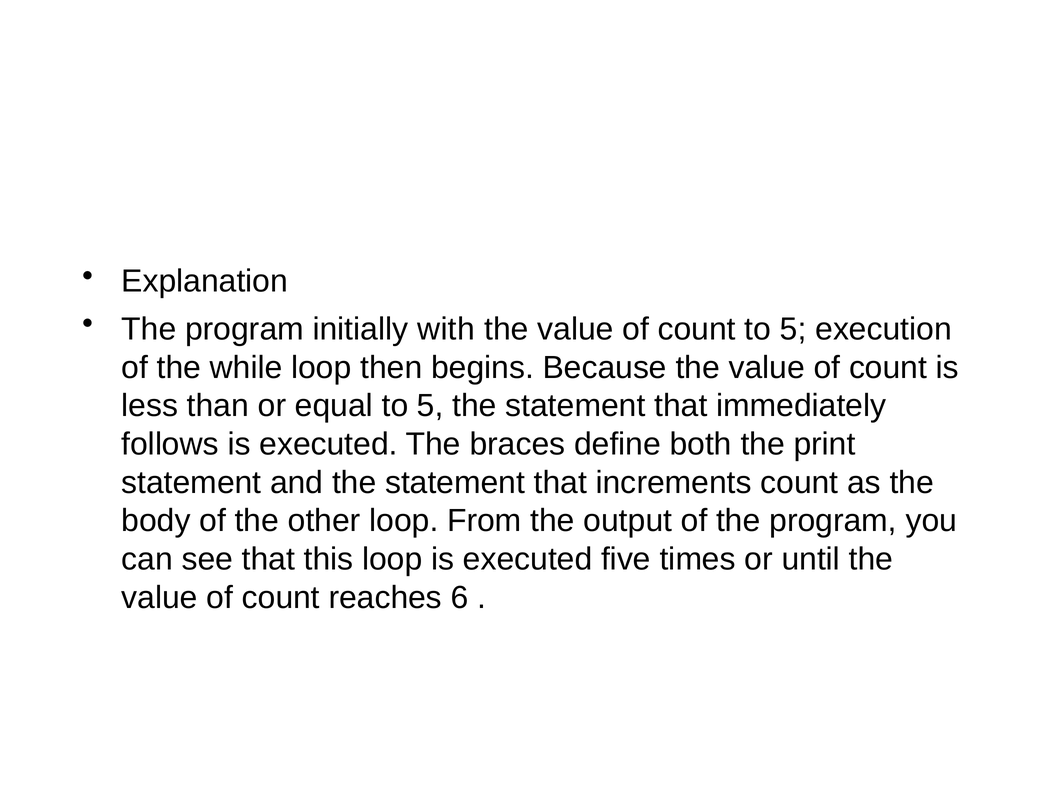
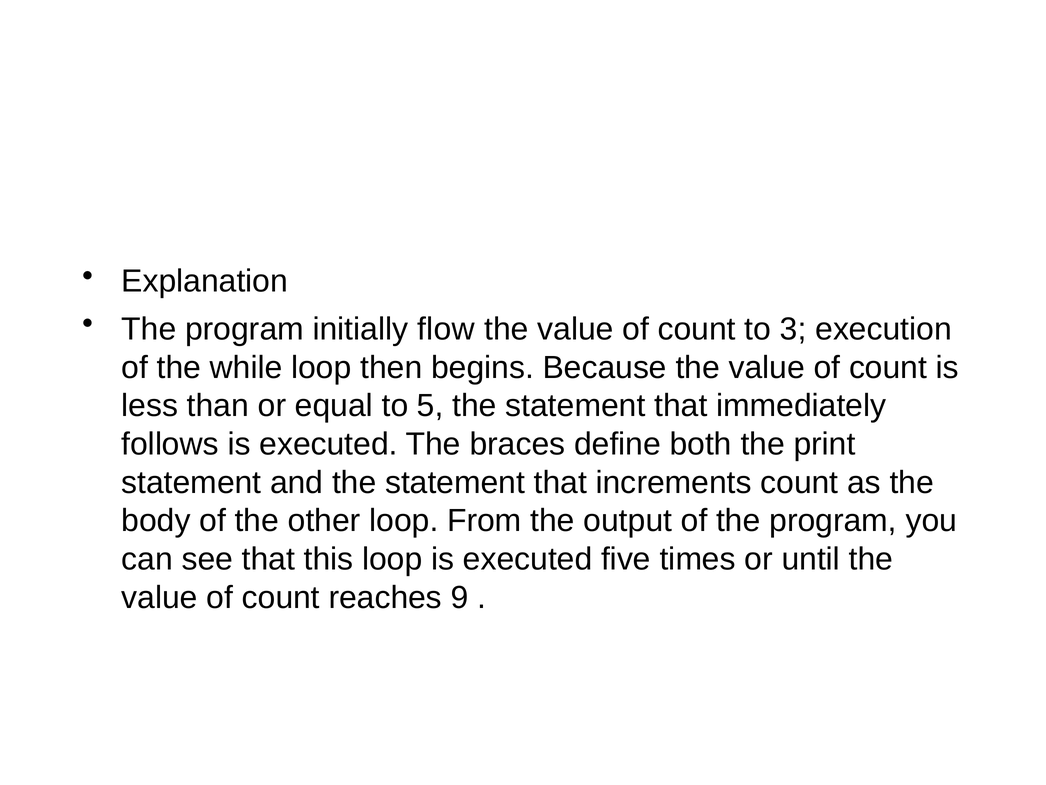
with: with -> flow
count to 5: 5 -> 3
6: 6 -> 9
